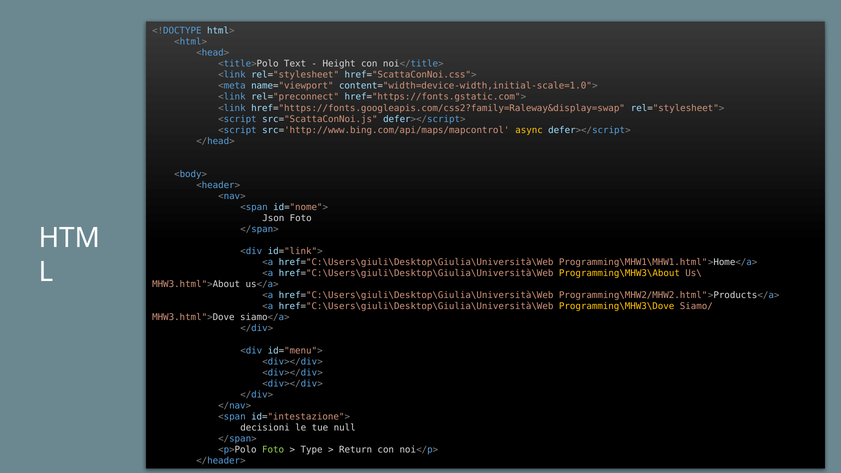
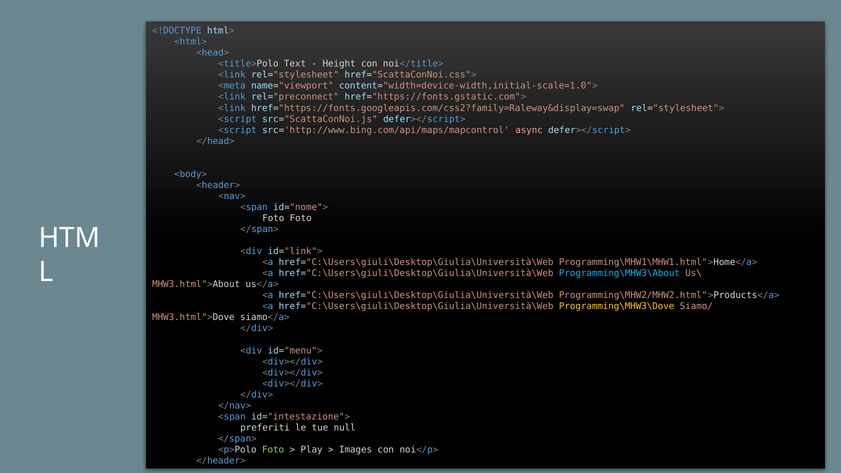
async colour: yellow -> pink
Json at (273, 218): Json -> Foto
Programming\MHW3\About colour: yellow -> light blue
decisioni: decisioni -> preferiti
Type: Type -> Play
Return: Return -> Images
